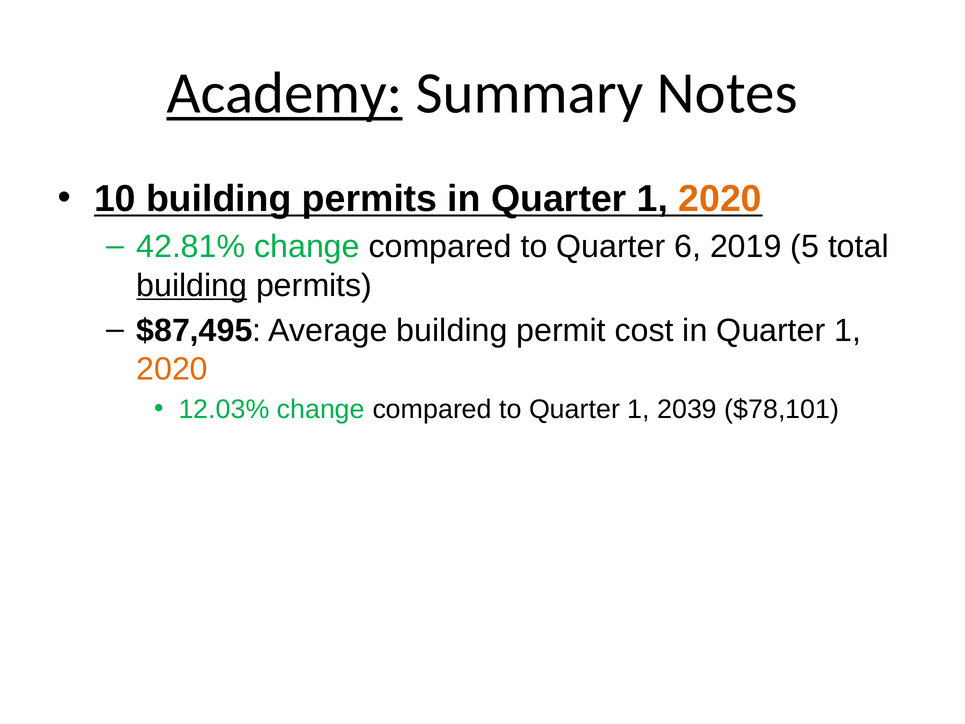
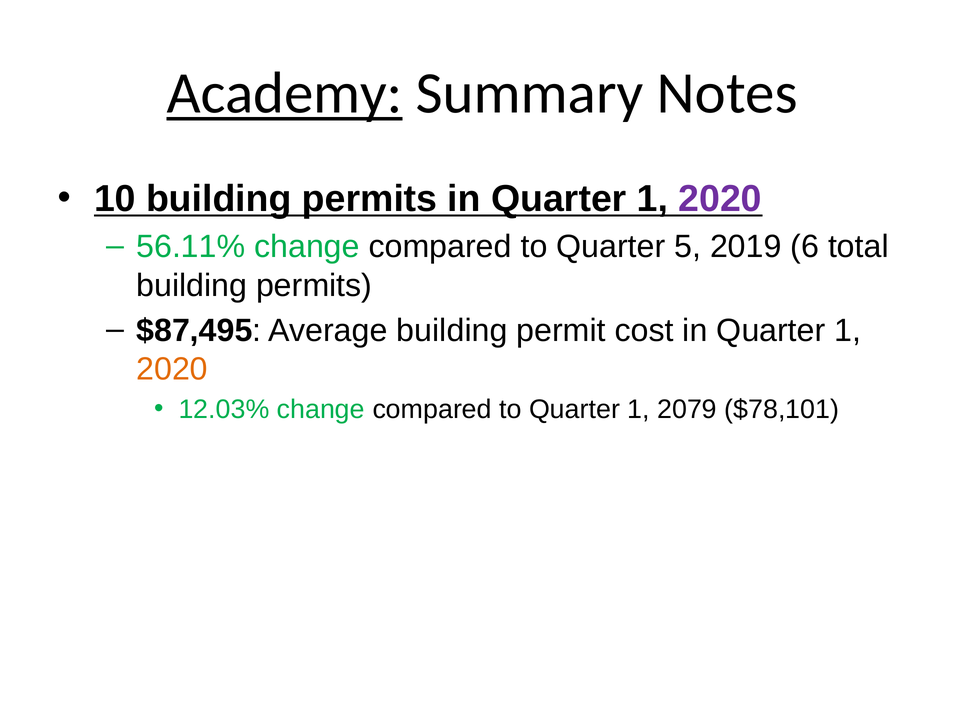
2020 at (720, 199) colour: orange -> purple
42.81%: 42.81% -> 56.11%
6: 6 -> 5
5: 5 -> 6
building at (192, 285) underline: present -> none
2039: 2039 -> 2079
